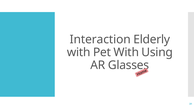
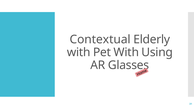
Interaction: Interaction -> Contextual
